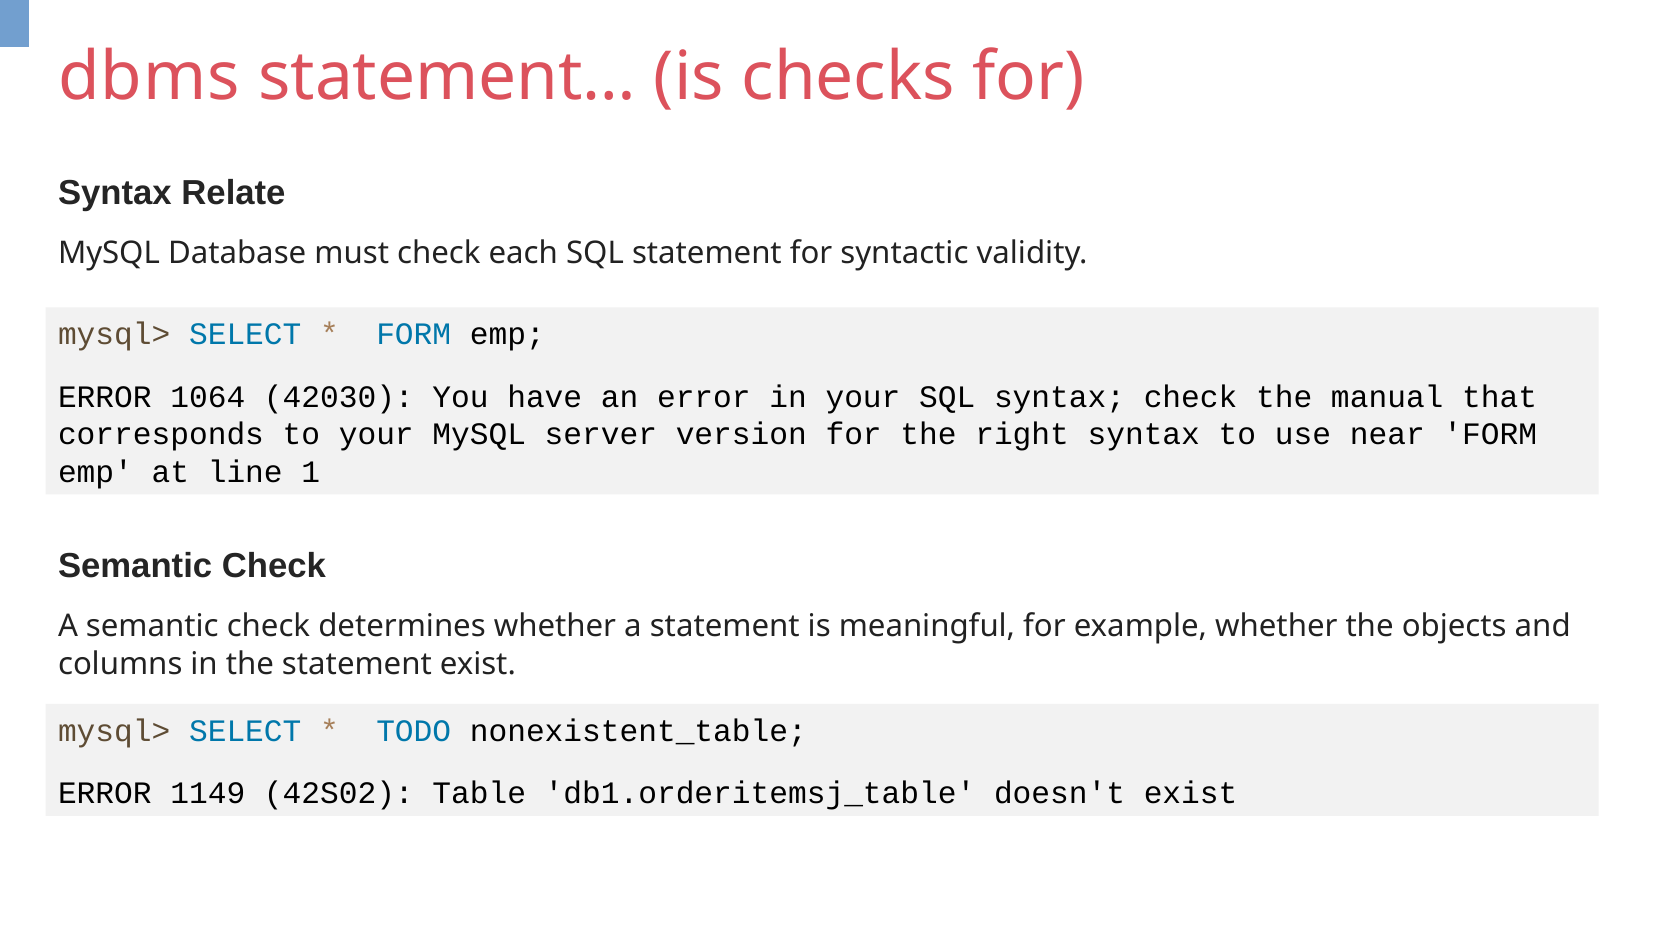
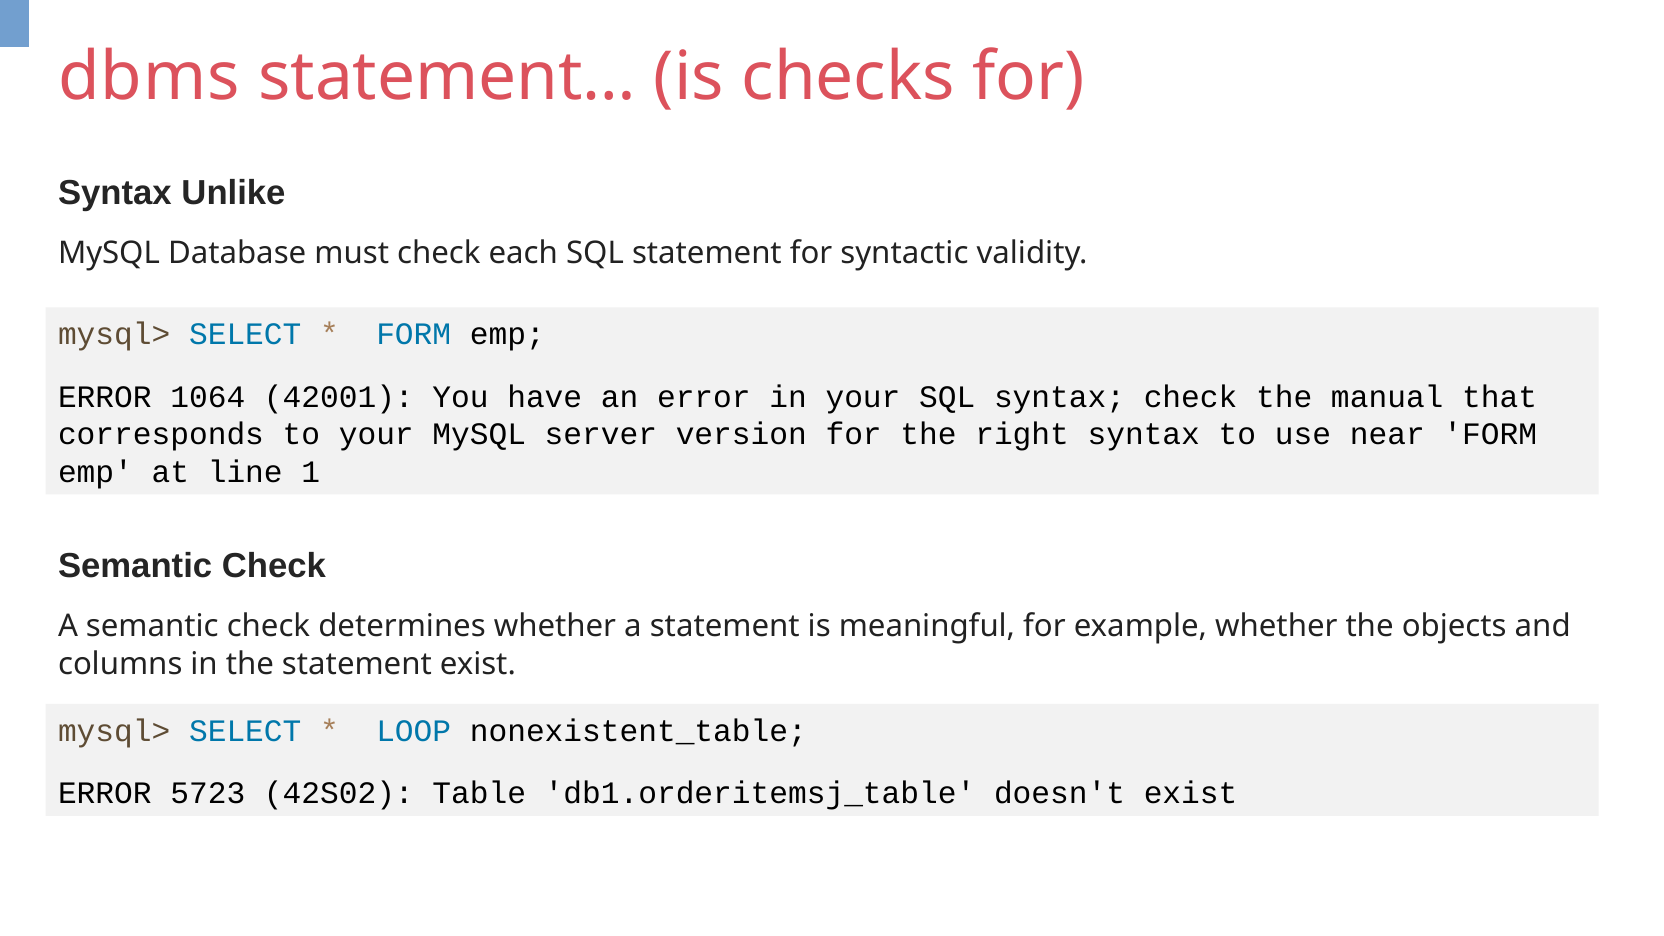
Relate: Relate -> Unlike
42030: 42030 -> 42001
TODO: TODO -> LOOP
1149: 1149 -> 5723
